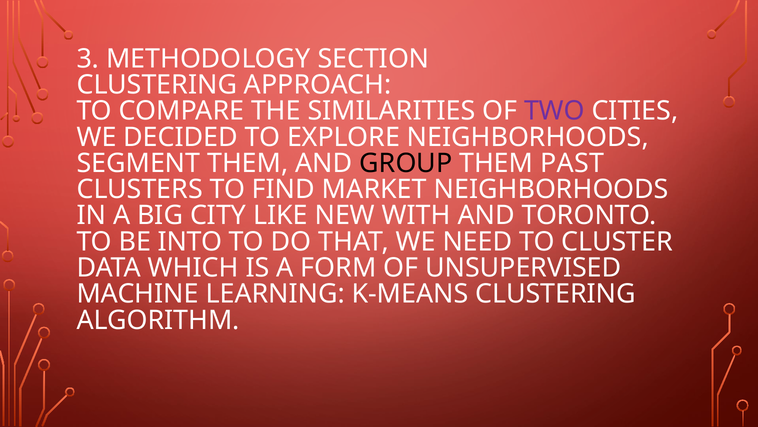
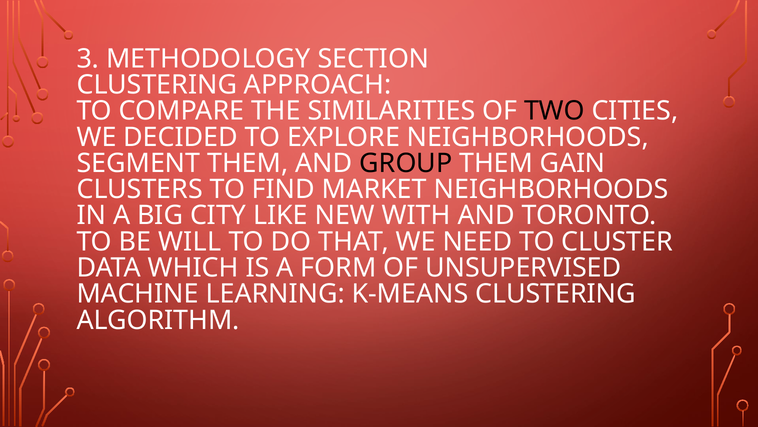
TWO colour: purple -> black
PAST: PAST -> GAIN
INTO: INTO -> WILL
